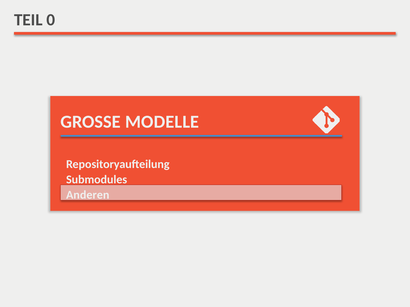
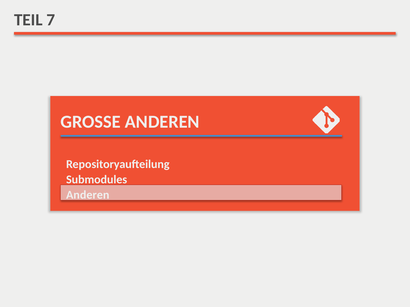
0: 0 -> 7
GROSSE MODELLE: MODELLE -> ANDEREN
